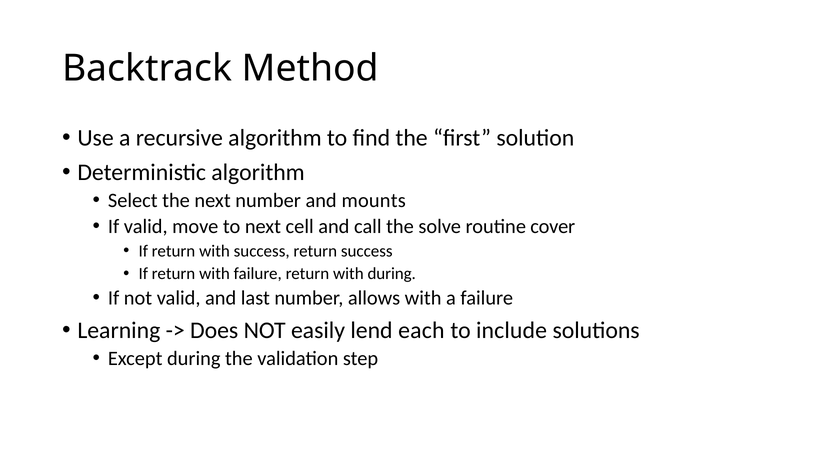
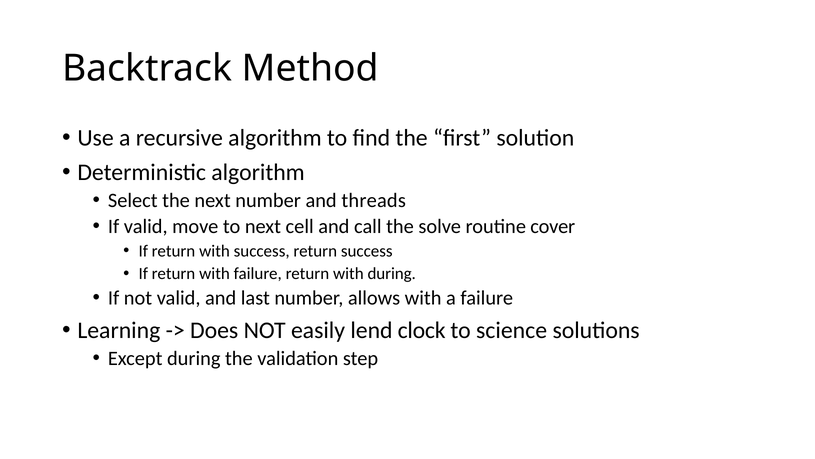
mounts: mounts -> threads
each: each -> clock
include: include -> science
